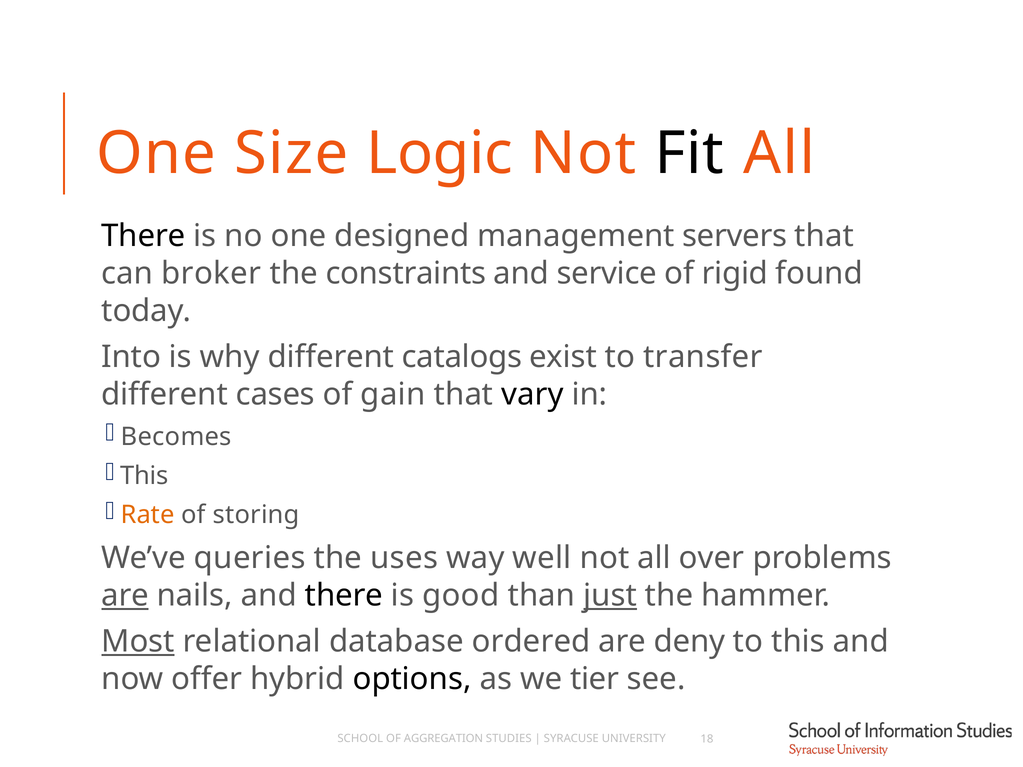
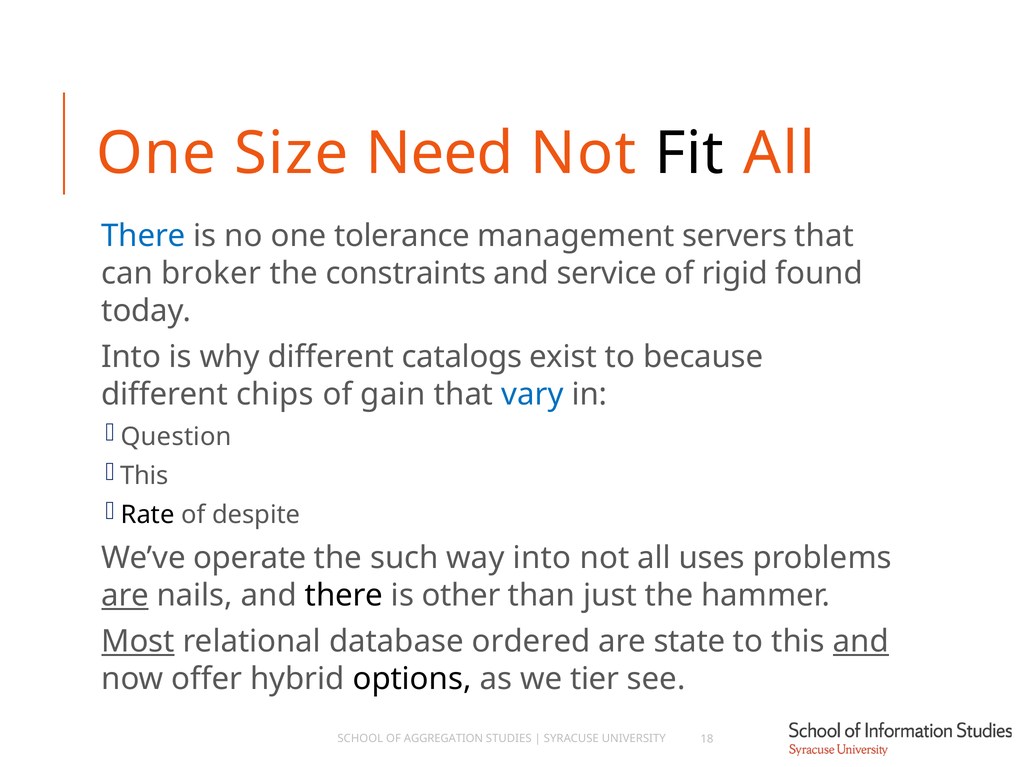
Logic: Logic -> Need
There at (143, 236) colour: black -> blue
designed: designed -> tolerance
transfer: transfer -> because
cases: cases -> chips
vary colour: black -> blue
Becomes: Becomes -> Question
Rate colour: orange -> black
storing: storing -> despite
queries: queries -> operate
uses: uses -> such
way well: well -> into
over: over -> uses
good: good -> other
just underline: present -> none
deny: deny -> state
and at (861, 642) underline: none -> present
